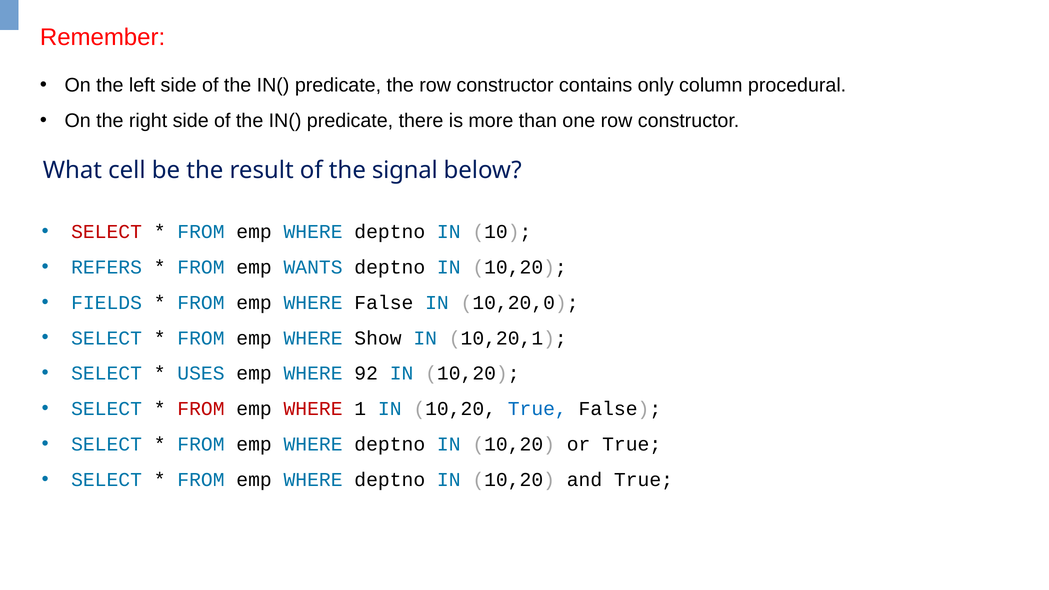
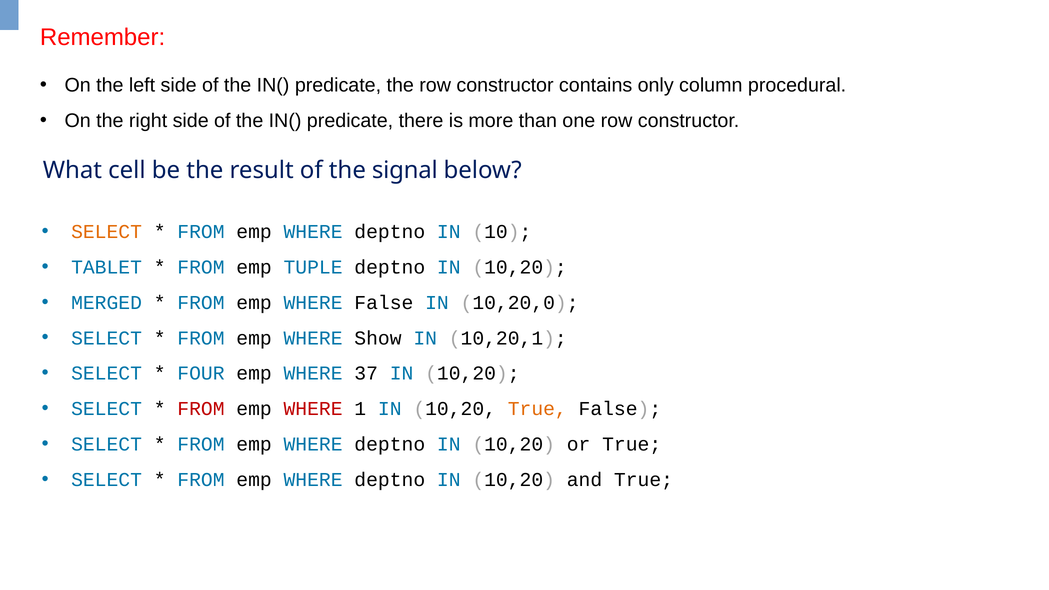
SELECT at (107, 232) colour: red -> orange
REFERS: REFERS -> TABLET
WANTS: WANTS -> TUPLE
FIELDS: FIELDS -> MERGED
USES: USES -> FOUR
92: 92 -> 37
True at (537, 409) colour: blue -> orange
